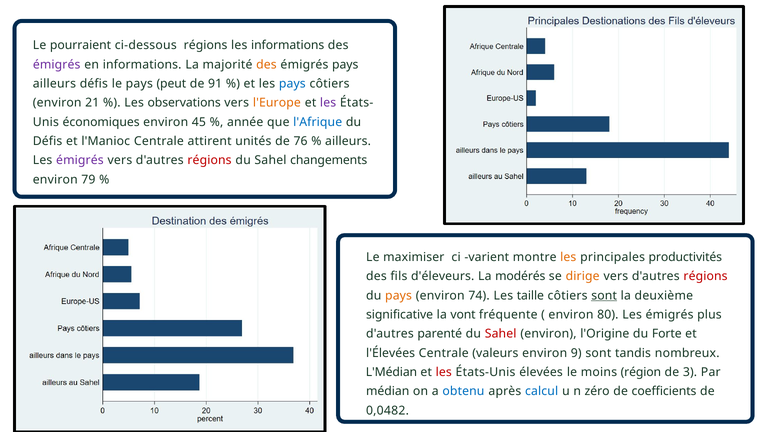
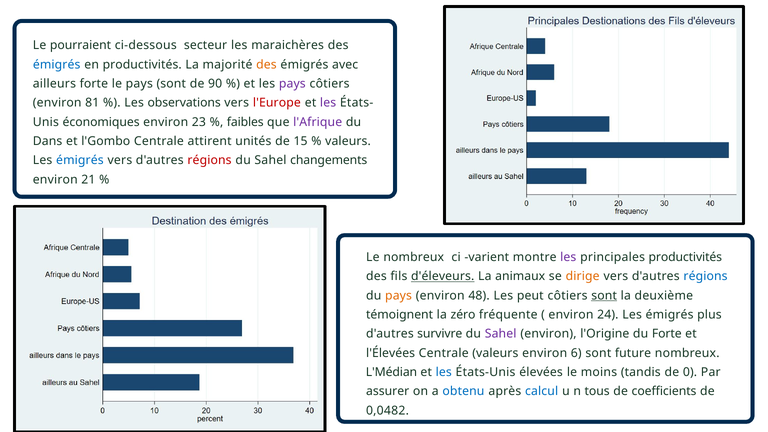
ci-dessous régions: régions -> secteur
les informations: informations -> maraichères
émigrés at (57, 65) colour: purple -> blue
en informations: informations -> productivités
émigrés pays: pays -> avec
ailleurs défis: défis -> forte
pays peut: peut -> sont
91: 91 -> 90
pays at (292, 84) colour: blue -> purple
21: 21 -> 81
l'Europe colour: orange -> red
45: 45 -> 23
année: année -> faibles
l'Afrique colour: blue -> purple
Défis at (48, 141): Défis -> Dans
l'Manioc: l'Manioc -> l'Gombo
76: 76 -> 15
ailleurs at (348, 141): ailleurs -> valeurs
émigrés at (80, 160) colour: purple -> blue
79: 79 -> 21
Le maximiser: maximiser -> nombreux
les at (568, 257) colour: orange -> purple
d'éleveurs underline: none -> present
modérés: modérés -> animaux
régions at (706, 276) colour: red -> blue
74: 74 -> 48
taille: taille -> peut
significative: significative -> témoignent
vont: vont -> zéro
80: 80 -> 24
parenté: parenté -> survivre
Sahel at (501, 334) colour: red -> purple
9: 9 -> 6
tandis: tandis -> future
les at (444, 372) colour: red -> blue
région: région -> tandis
3: 3 -> 0
médian: médian -> assurer
zéro: zéro -> tous
